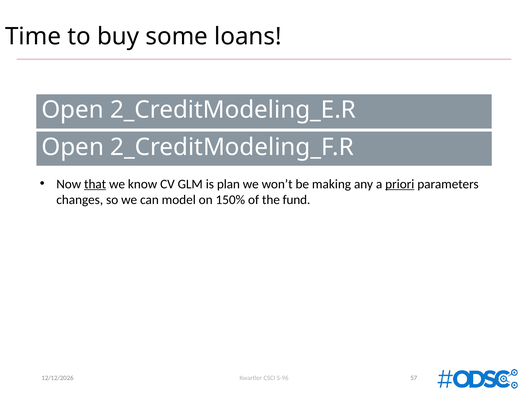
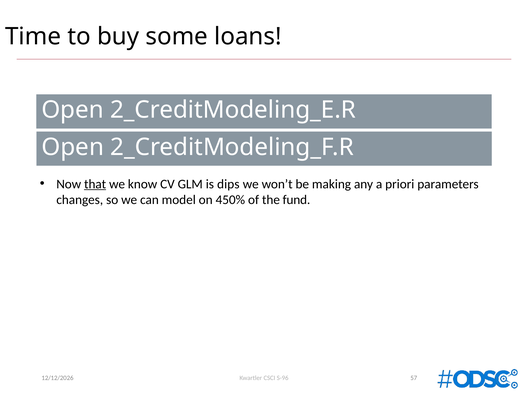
plan: plan -> dips
priori underline: present -> none
150%: 150% -> 450%
